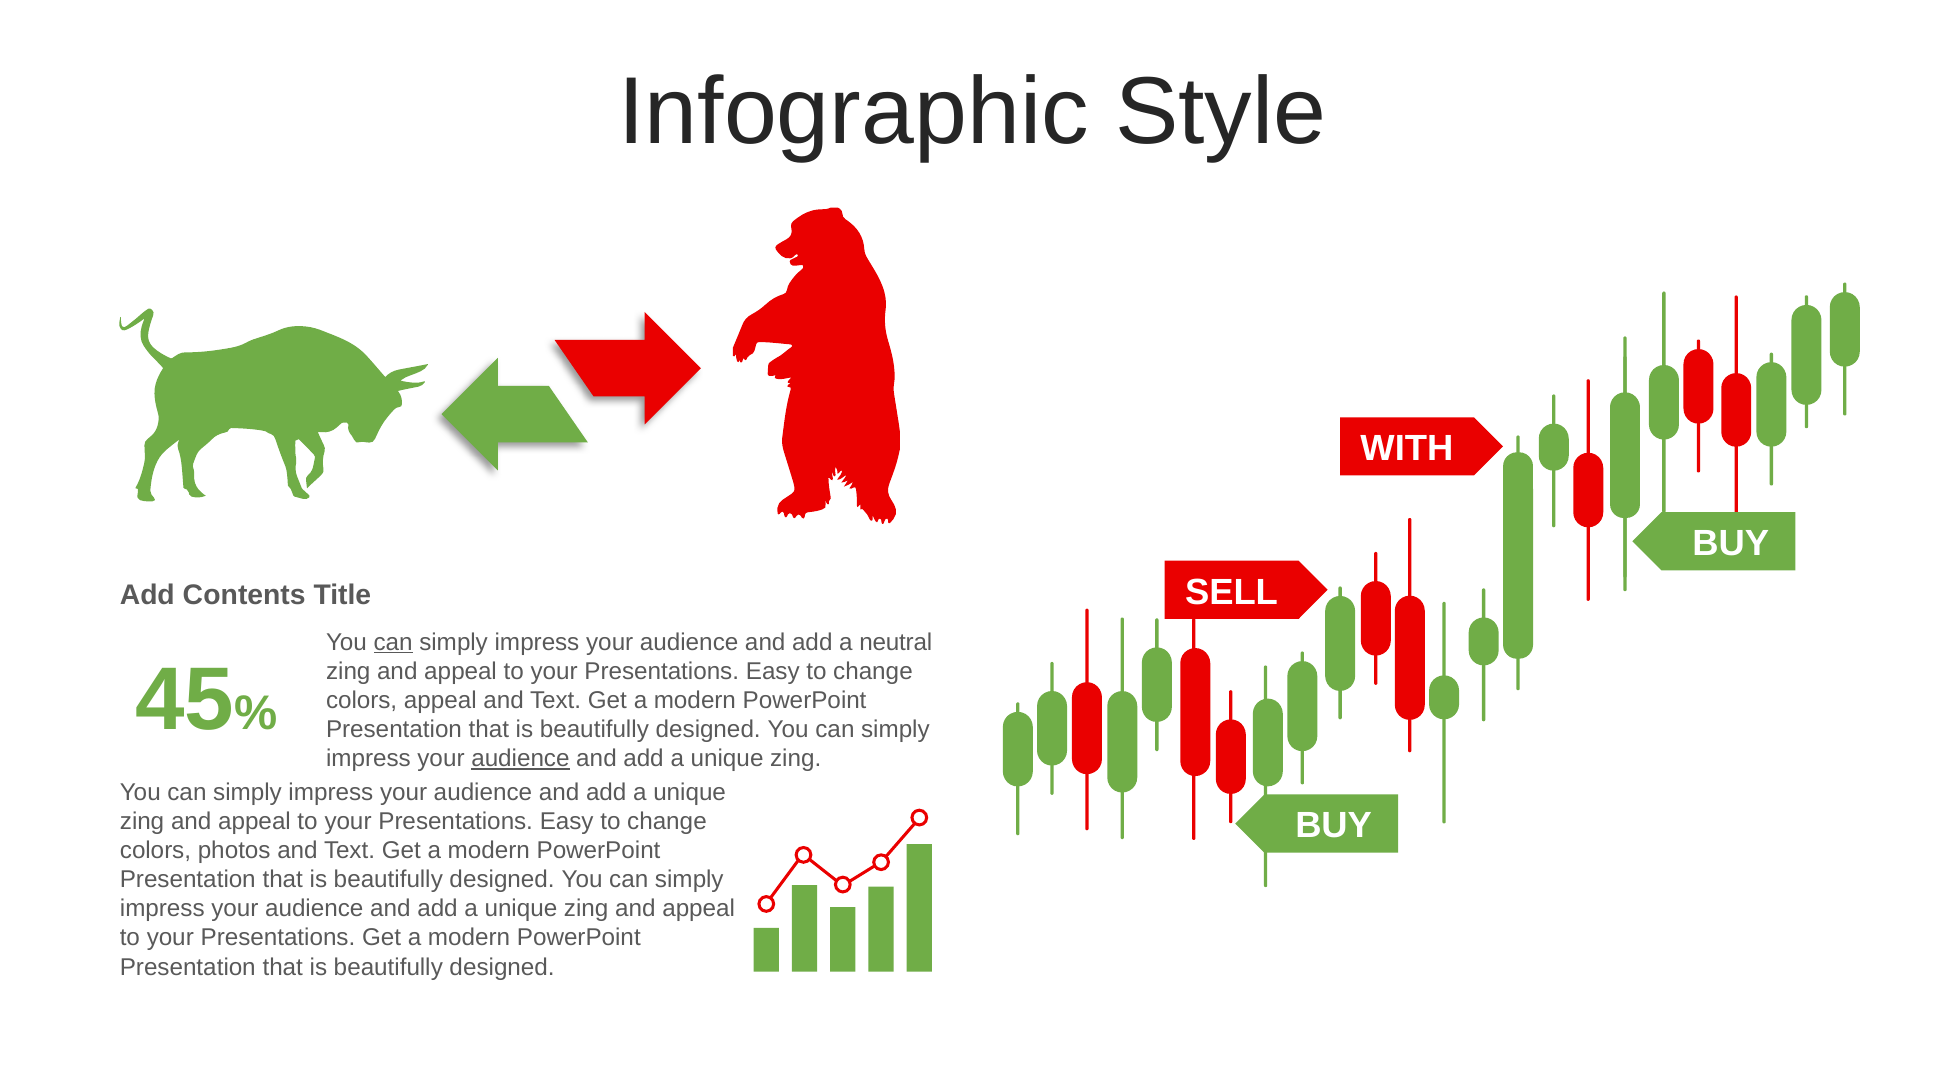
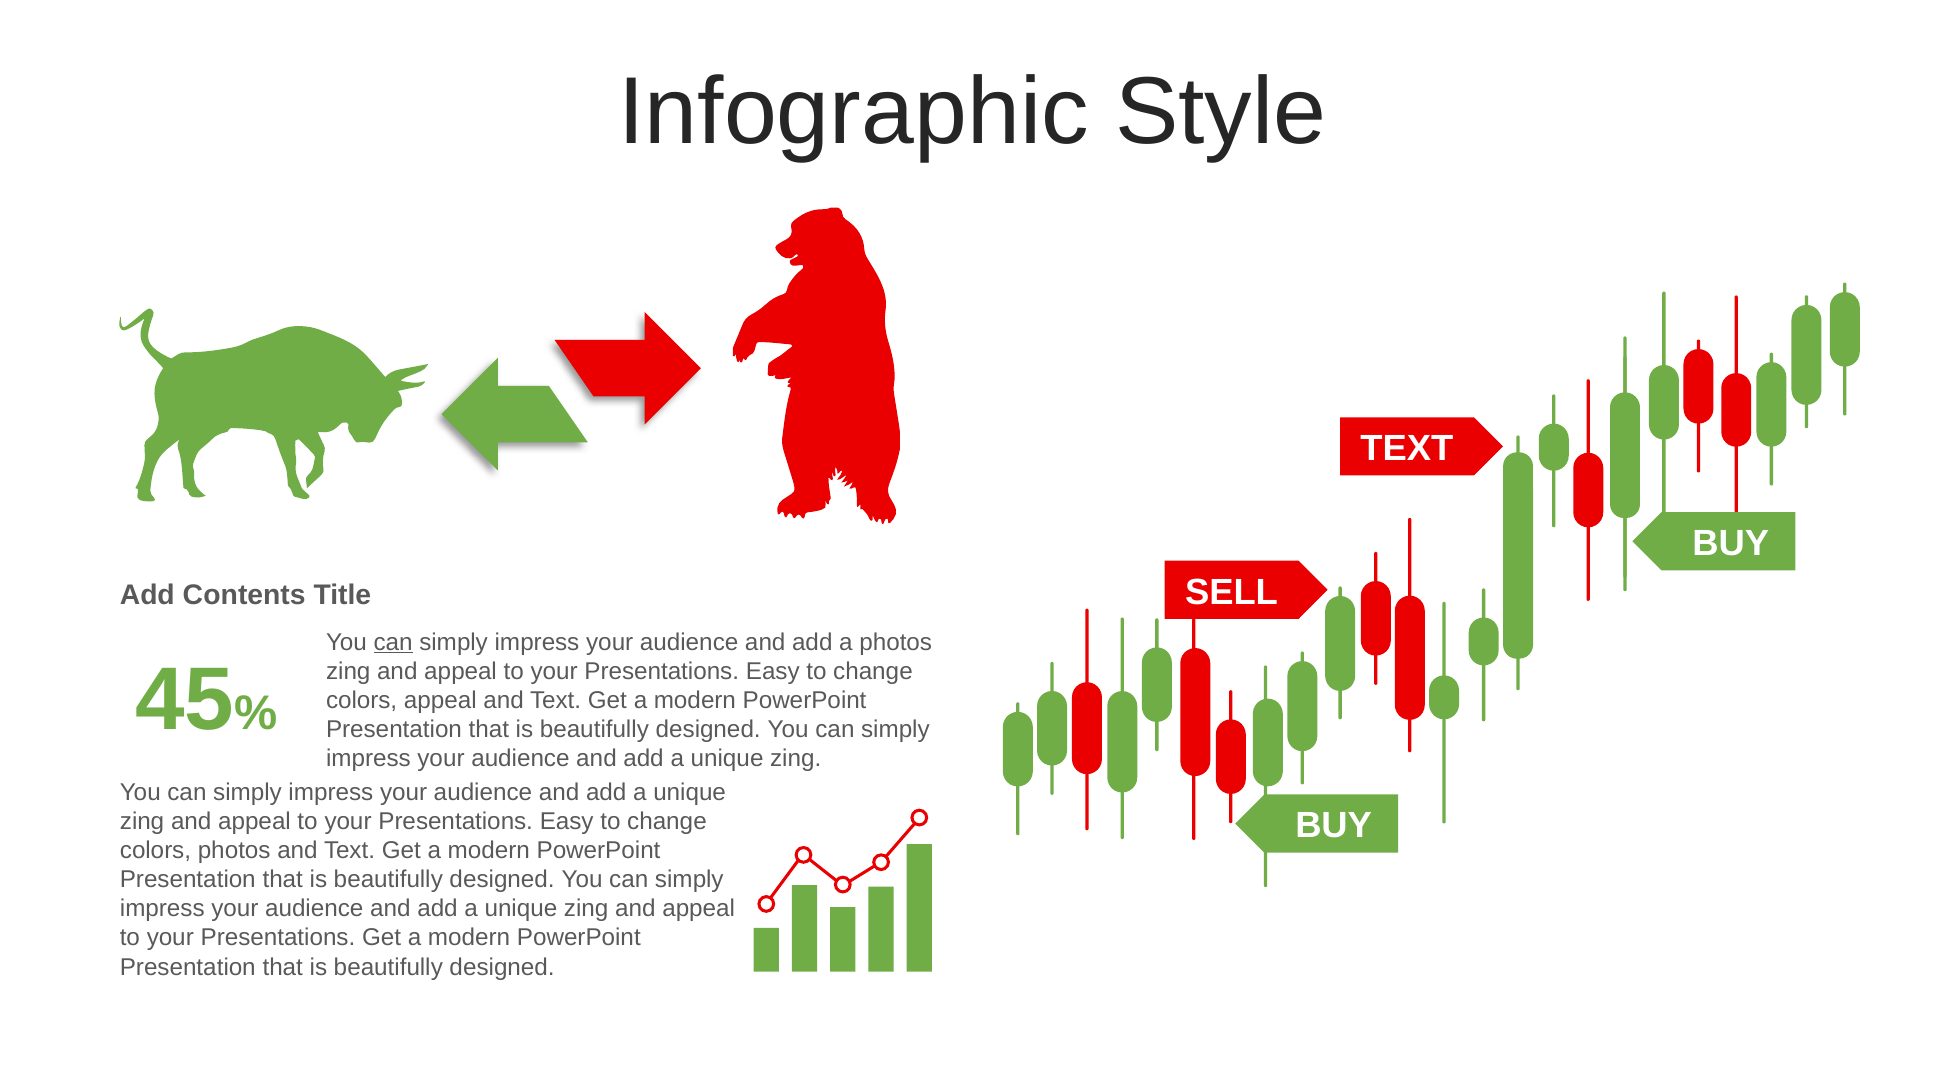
WITH at (1407, 448): WITH -> TEXT
a neutral: neutral -> photos
audience at (520, 758) underline: present -> none
